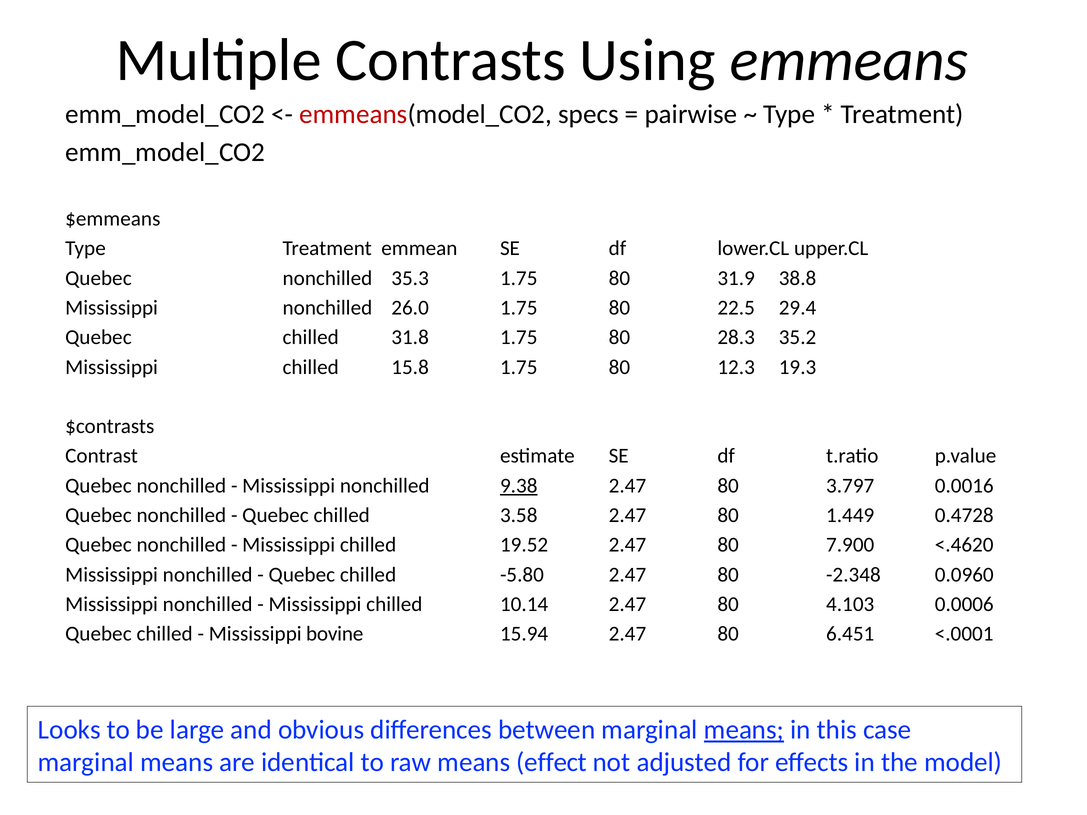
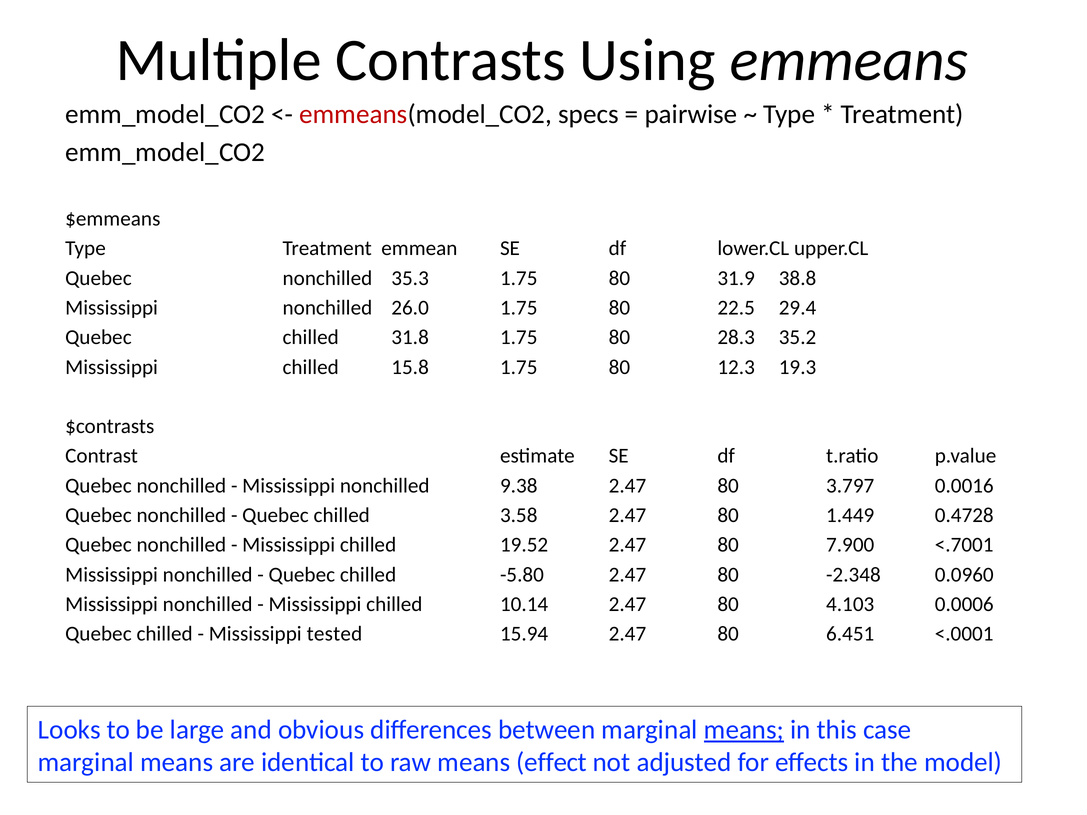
9.38 underline: present -> none
<.4620: <.4620 -> <.7001
bovine: bovine -> tested
